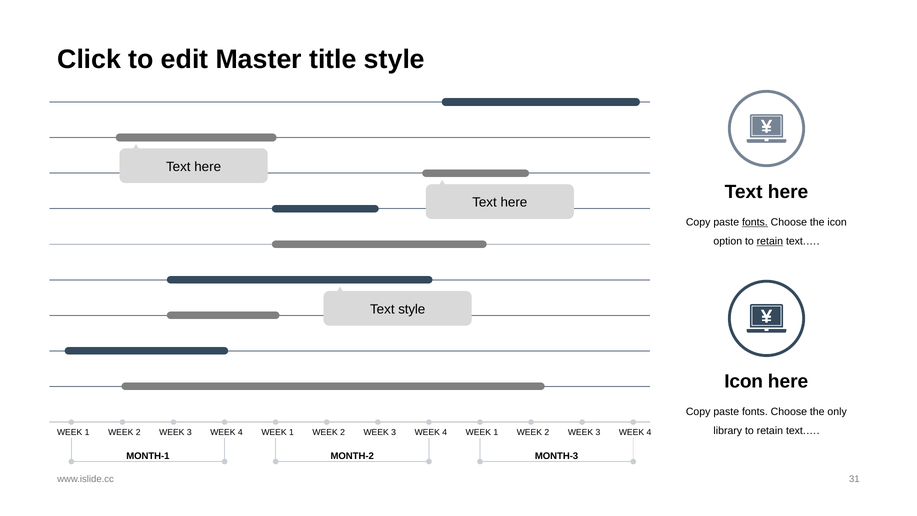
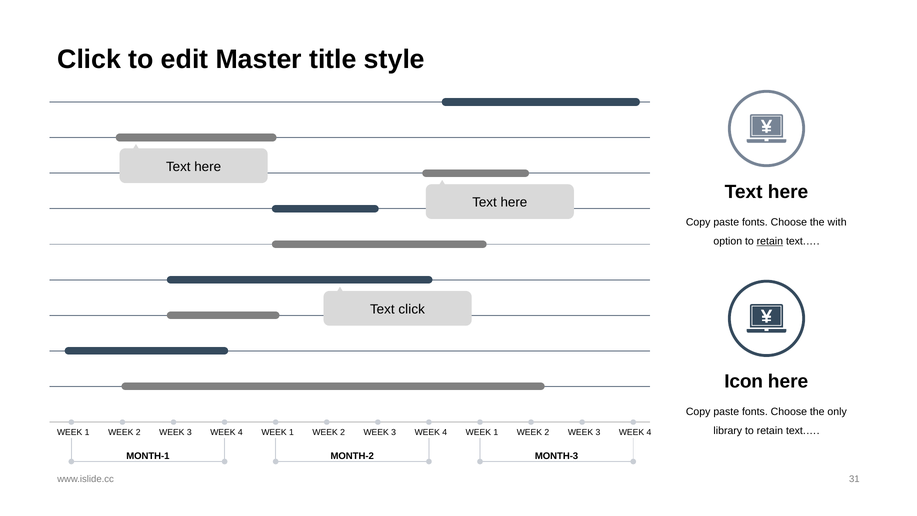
fonts at (755, 222) underline: present -> none
the icon: icon -> with
Text style: style -> click
